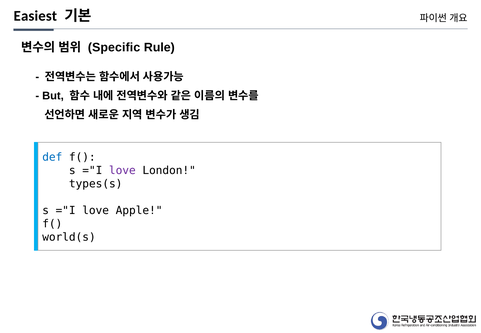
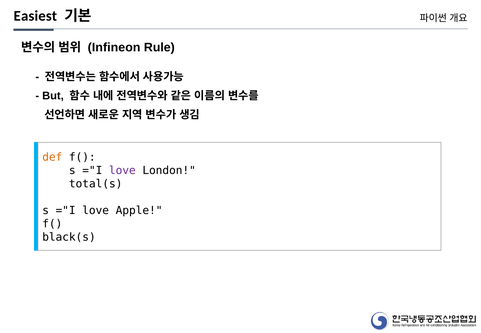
Specific: Specific -> Infineon
def colour: blue -> orange
types(s: types(s -> total(s
world(s: world(s -> black(s
